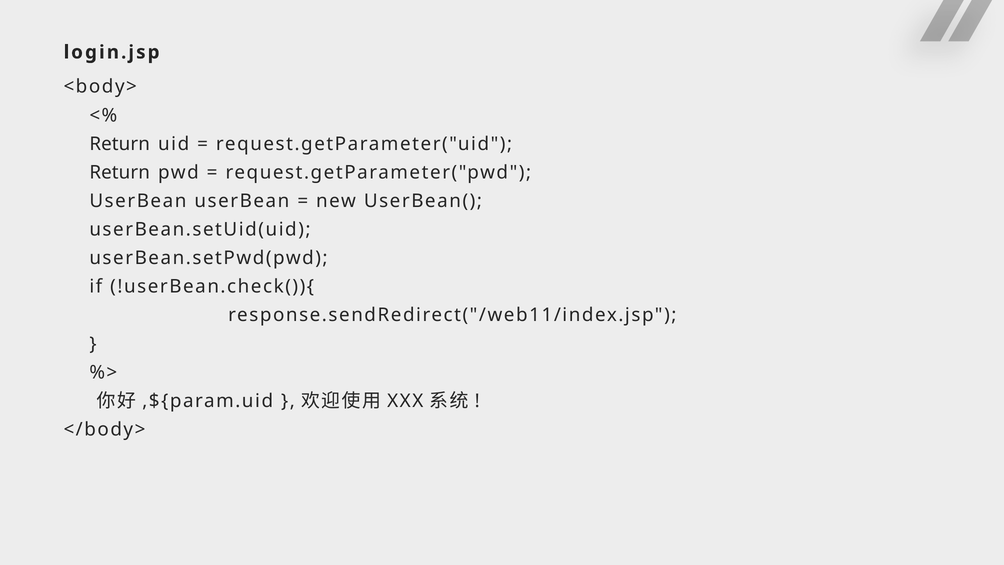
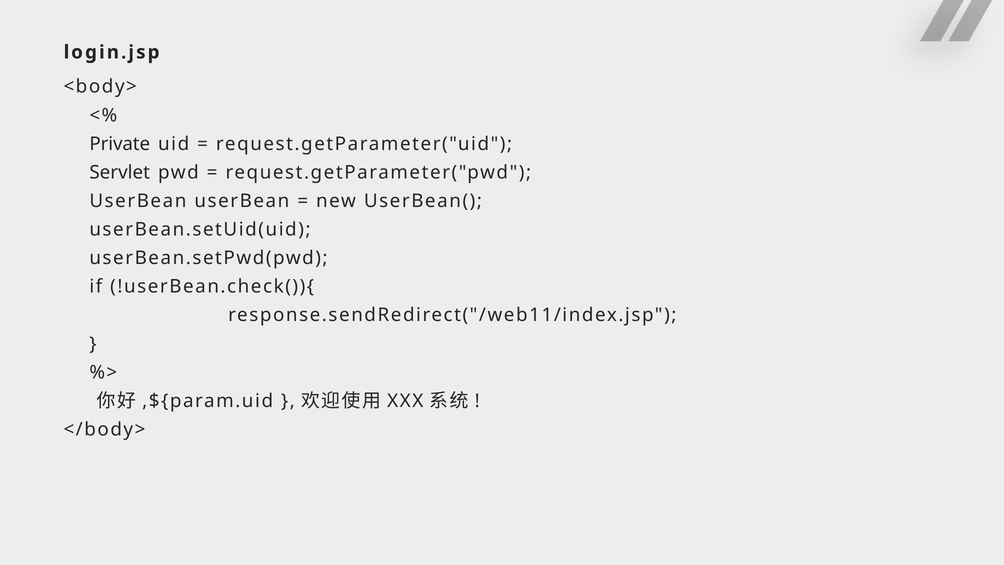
Return at (120, 144): Return -> Private
Return at (120, 172): Return -> Servlet
